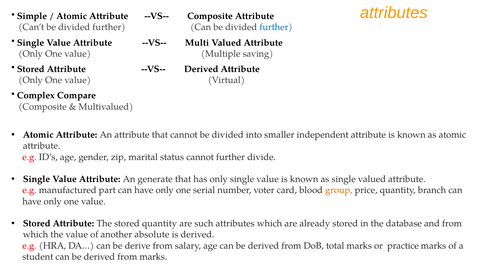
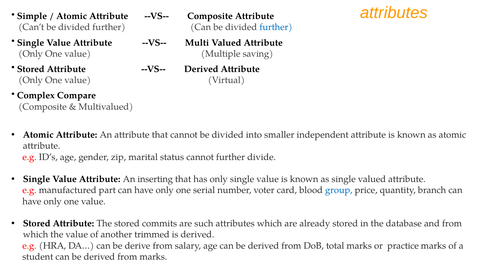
generate: generate -> inserting
group colour: orange -> blue
stored quantity: quantity -> commits
absolute: absolute -> trimmed
